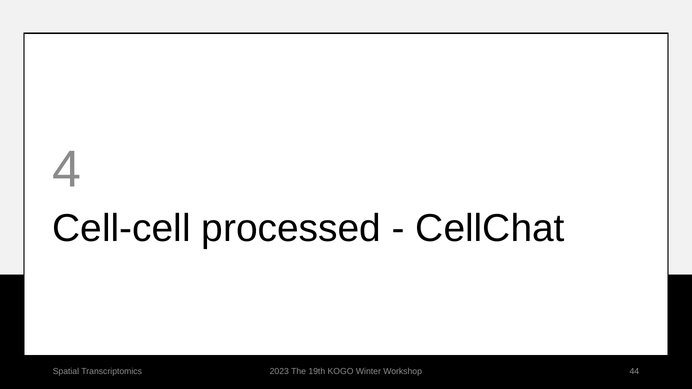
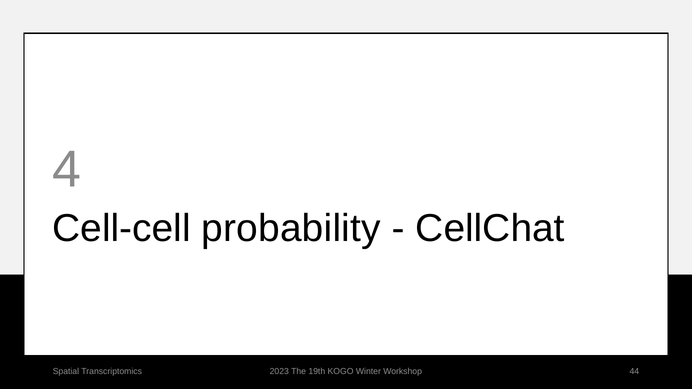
processed: processed -> probability
